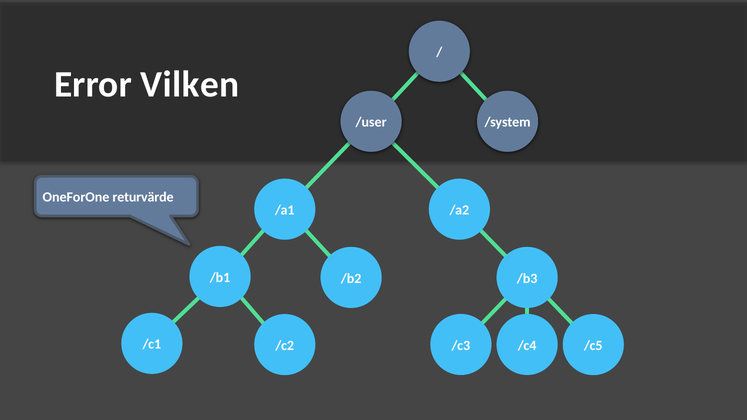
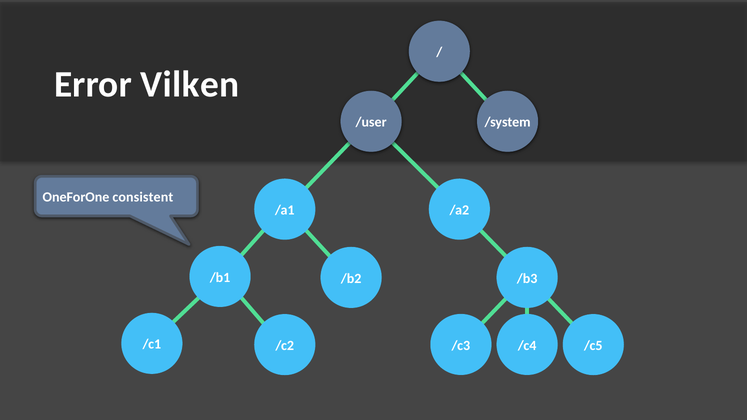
returvärde: returvärde -> consistent
